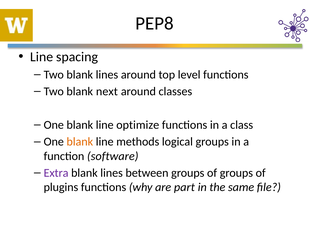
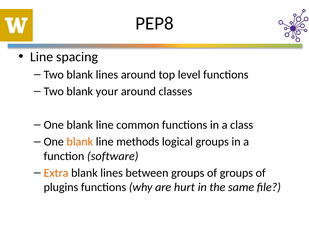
next: next -> your
optimize: optimize -> common
Extra colour: purple -> orange
part: part -> hurt
